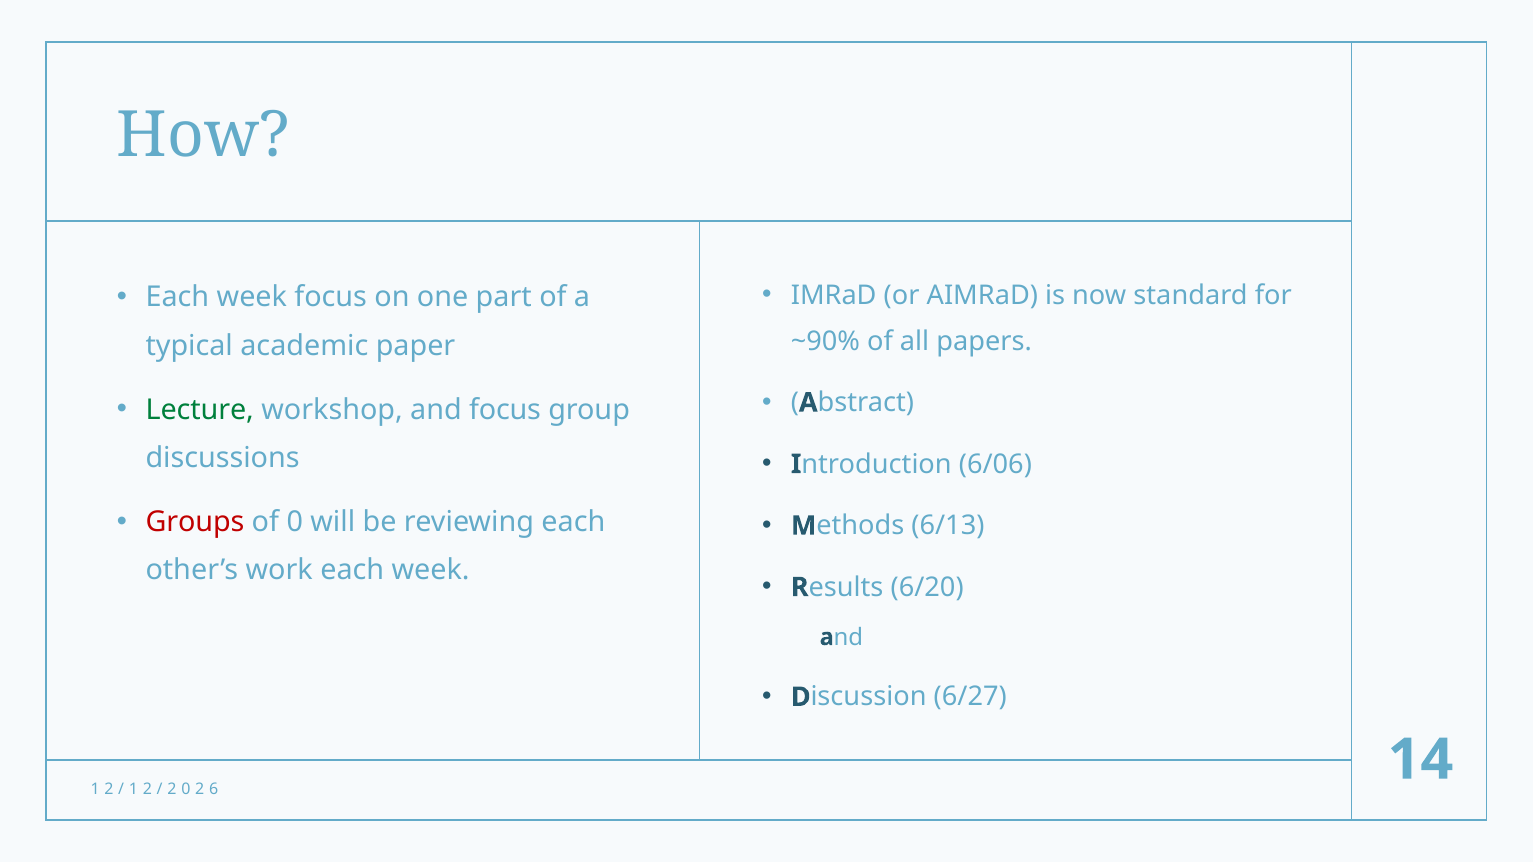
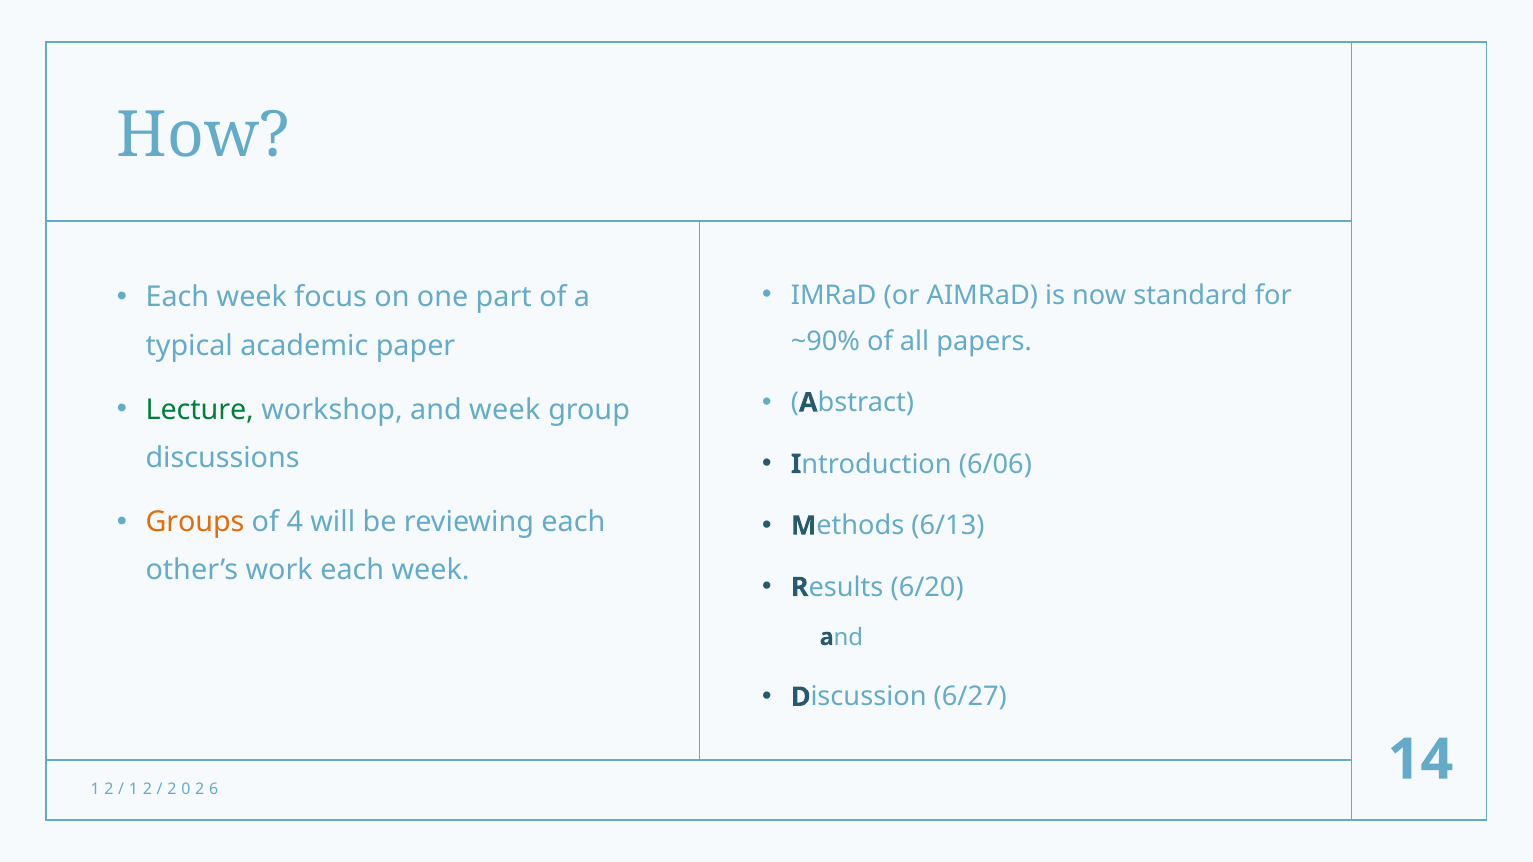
and focus: focus -> week
Groups colour: red -> orange
of 0: 0 -> 4
